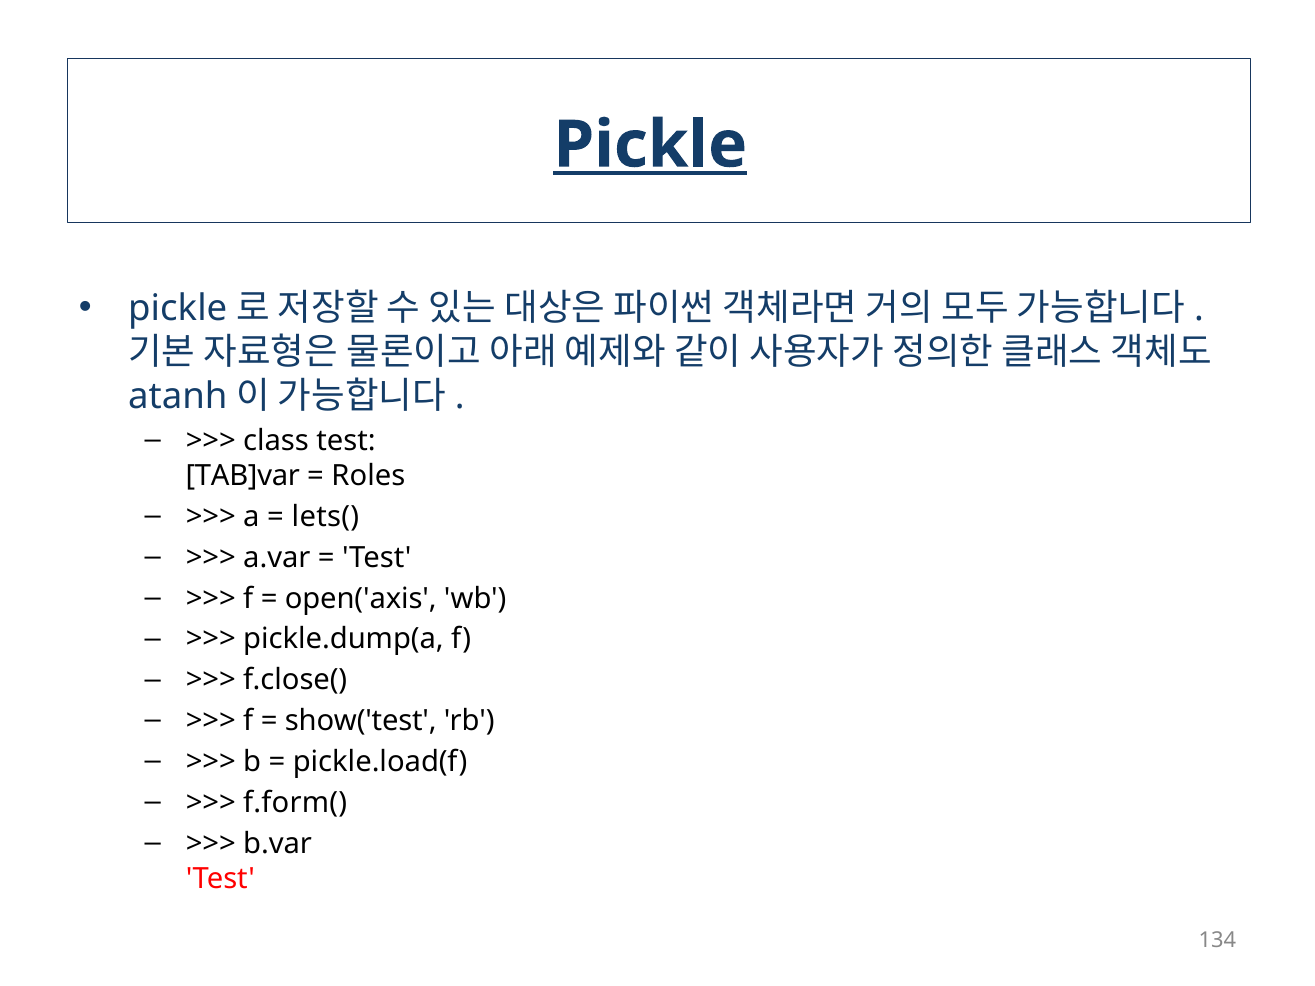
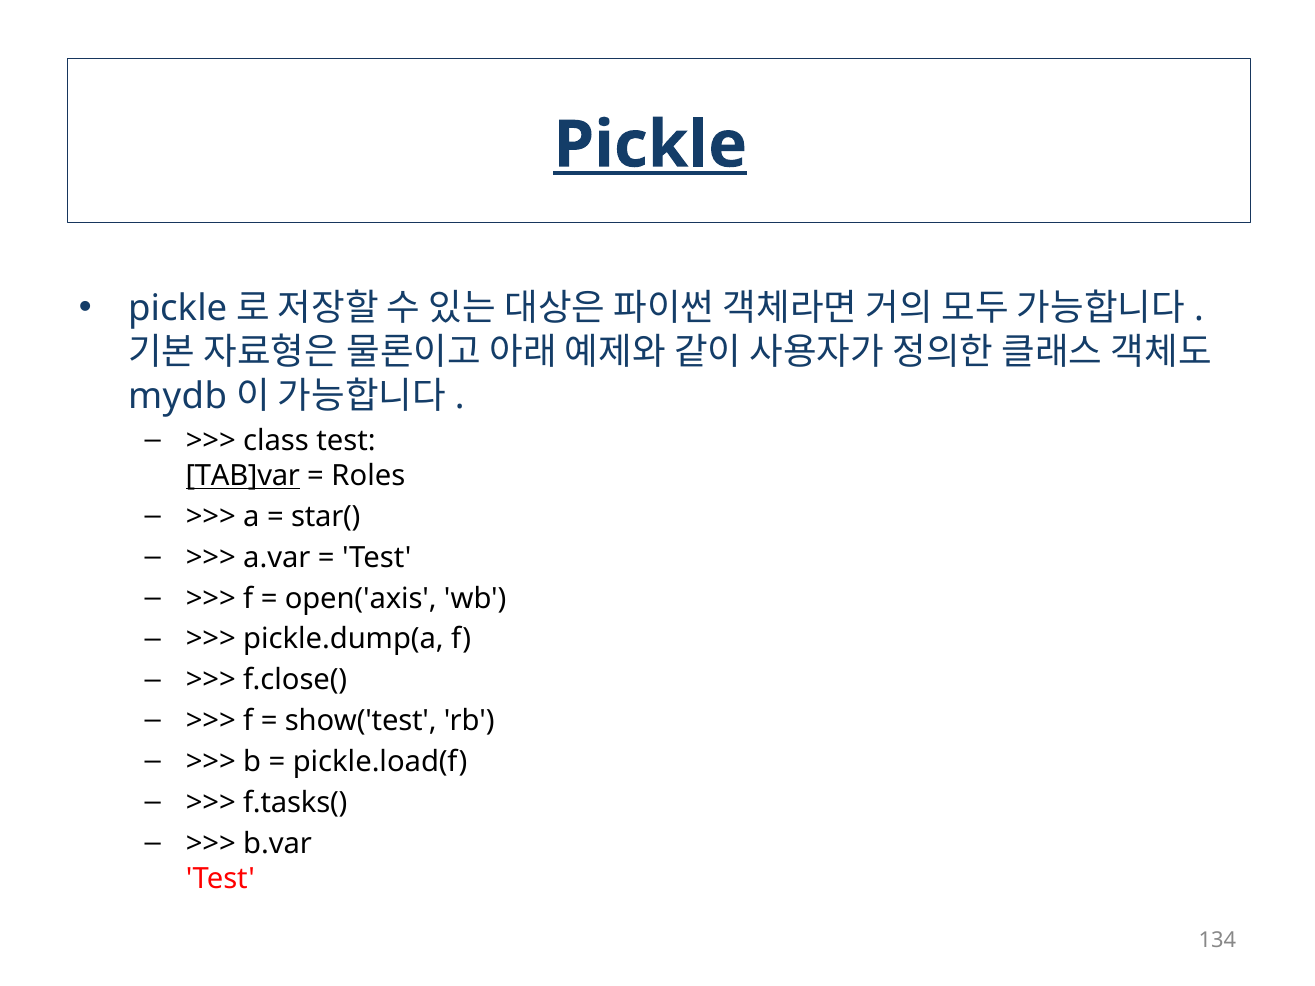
atanh: atanh -> mydb
TAB]var underline: none -> present
lets(: lets( -> star(
f.form(: f.form( -> f.tasks(
